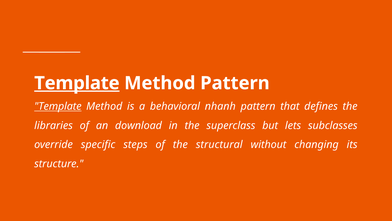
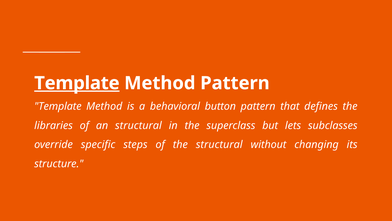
Template at (58, 106) underline: present -> none
nhanh: nhanh -> button
an download: download -> structural
